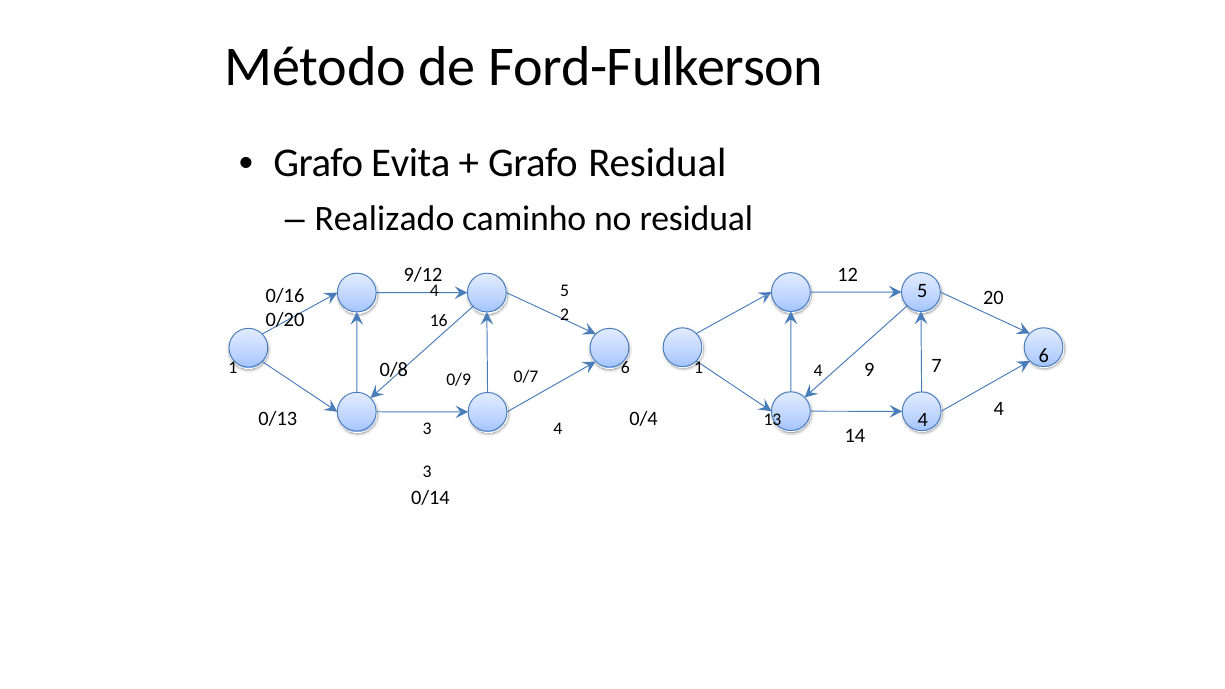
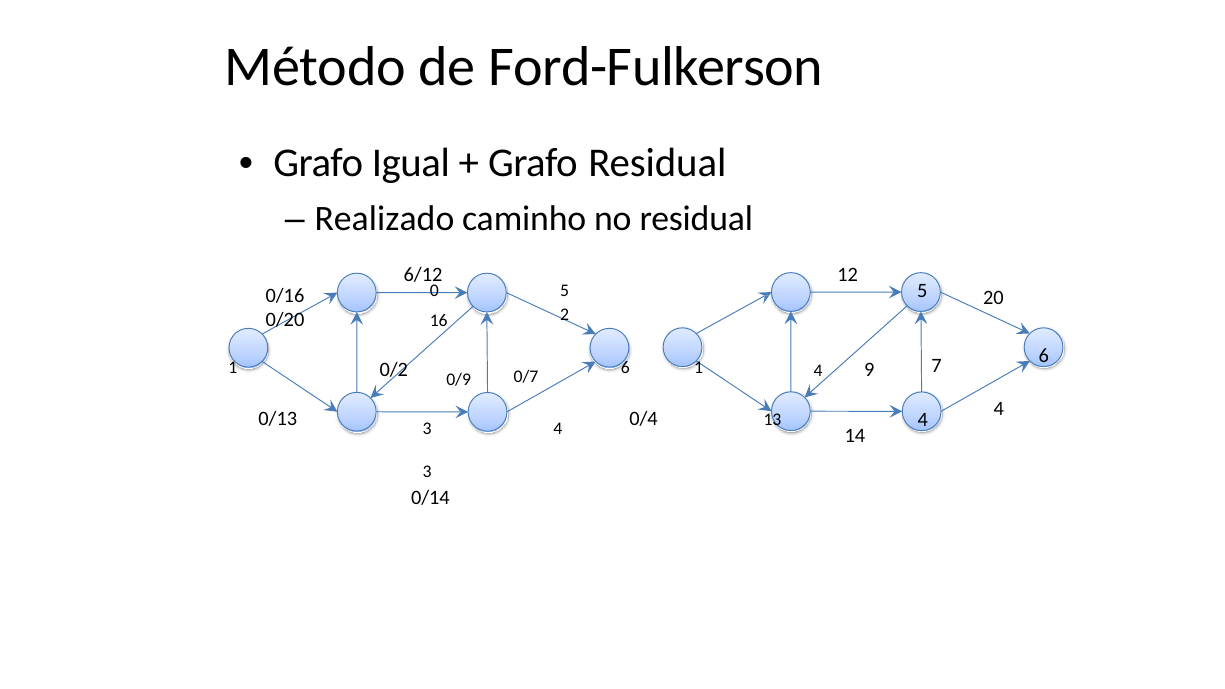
Evita: Evita -> Igual
9/12: 9/12 -> 6/12
0/16 4: 4 -> 0
0/8: 0/8 -> 0/2
